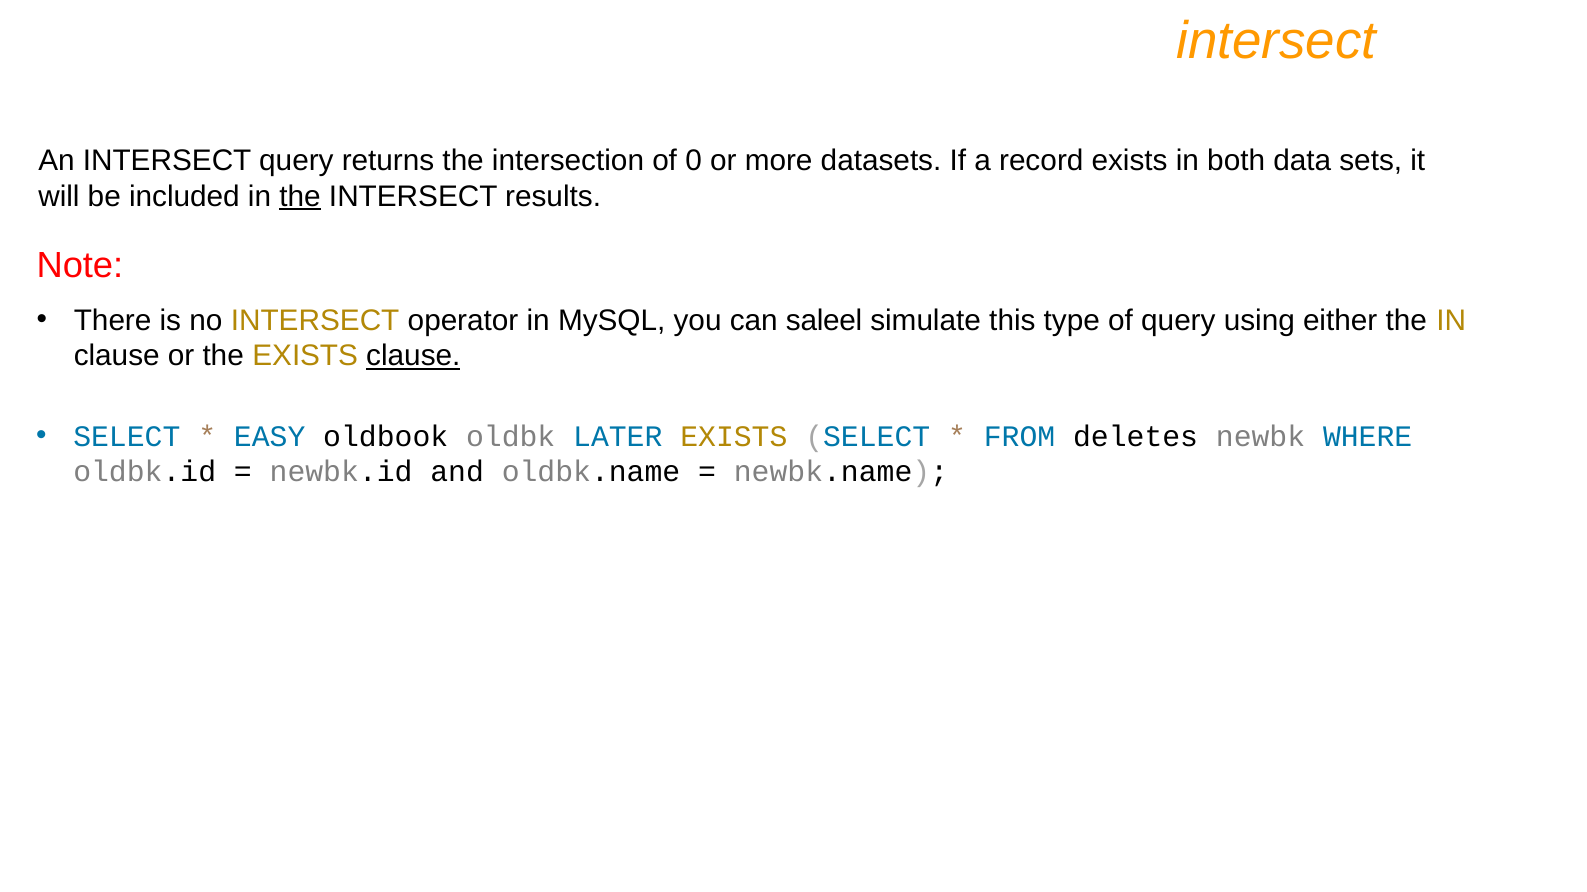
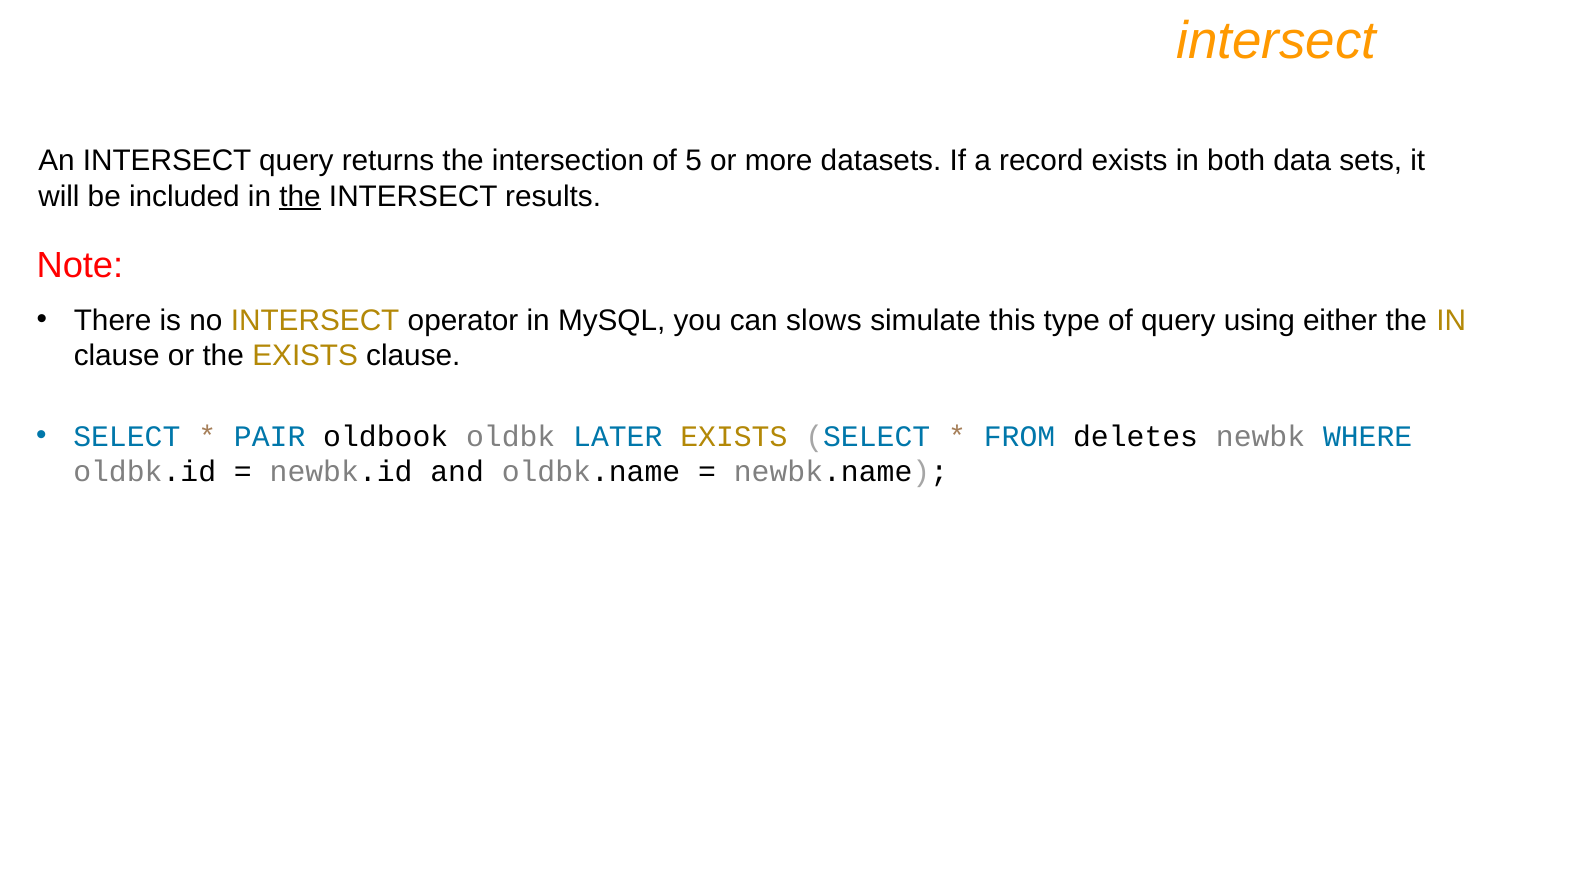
0: 0 -> 5
saleel: saleel -> slows
clause at (413, 356) underline: present -> none
EASY: EASY -> PAIR
